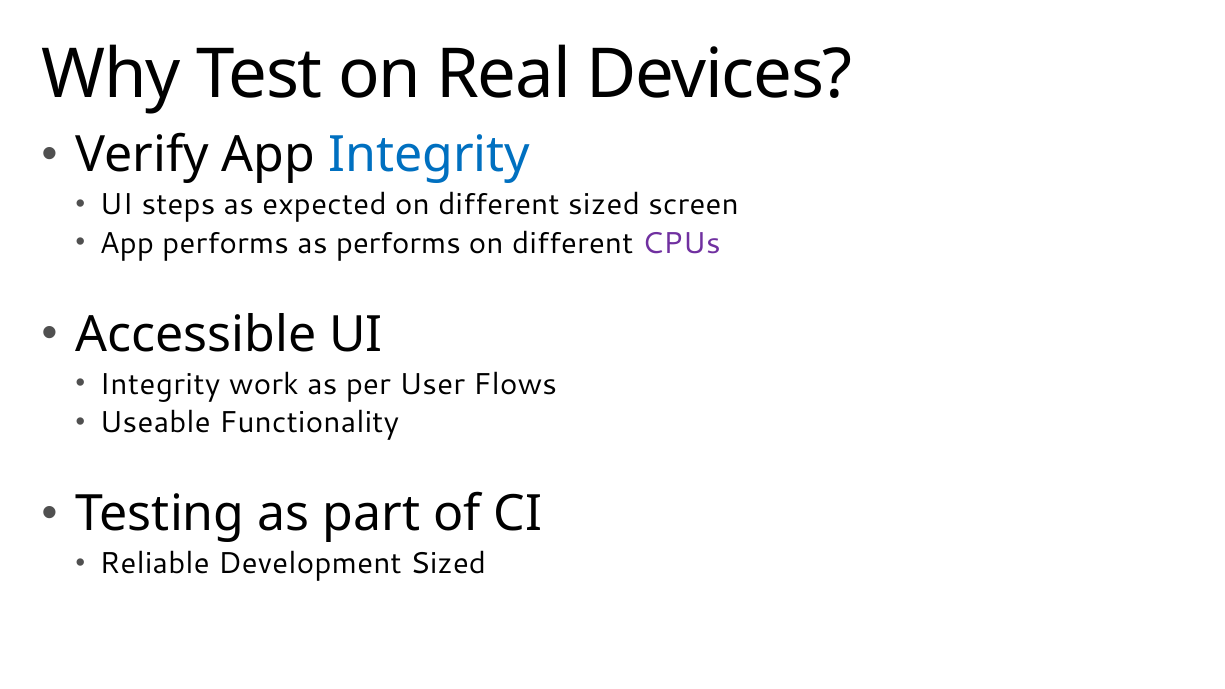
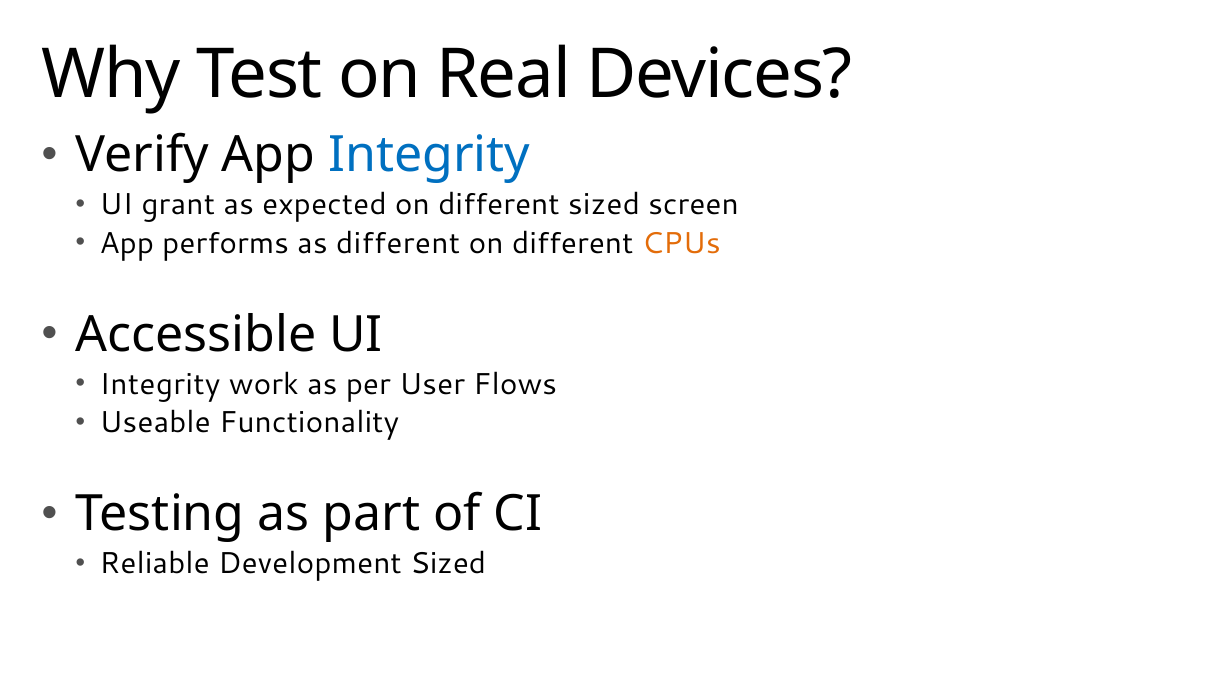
steps: steps -> grant
as performs: performs -> different
CPUs colour: purple -> orange
